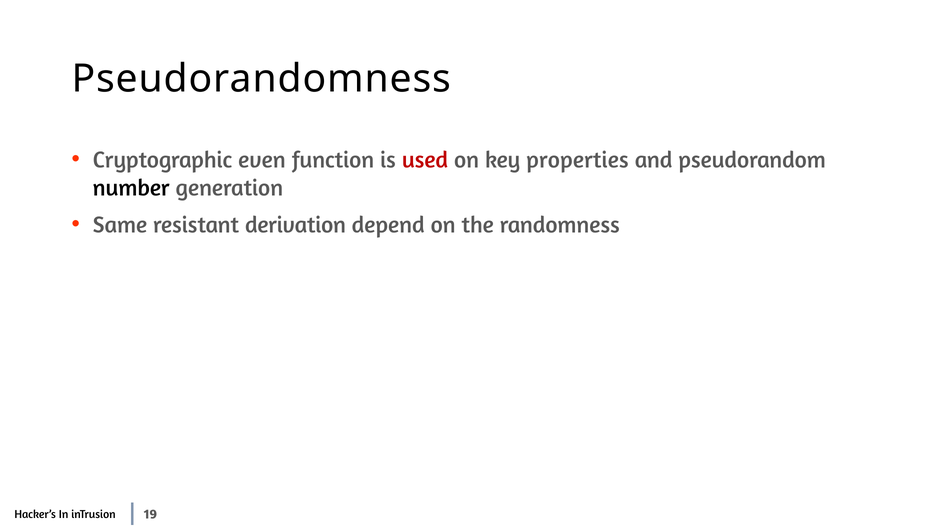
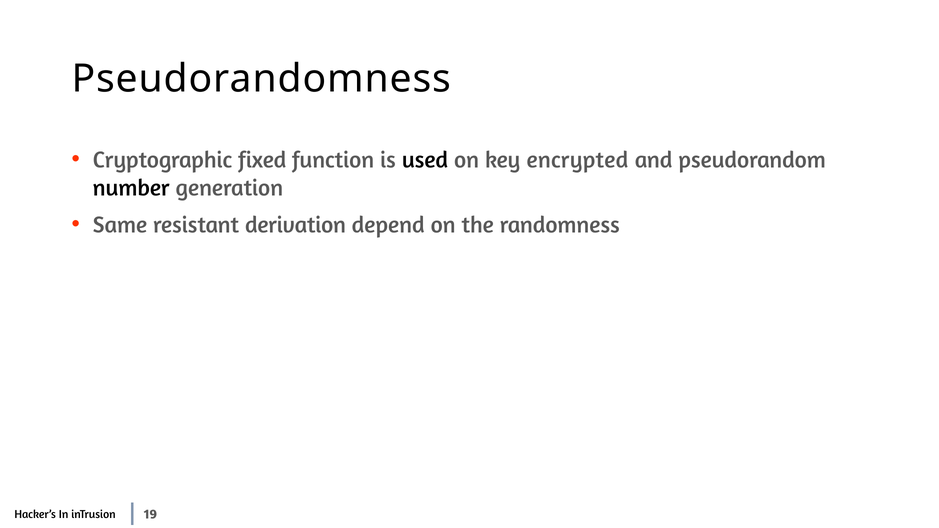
even: even -> fixed
used colour: red -> black
properties: properties -> encrypted
